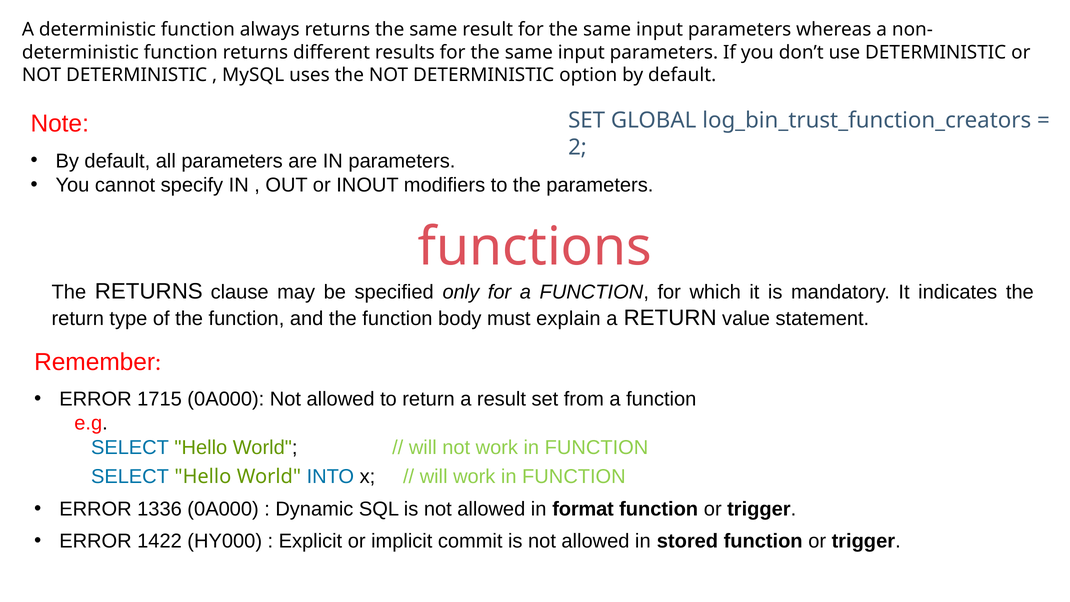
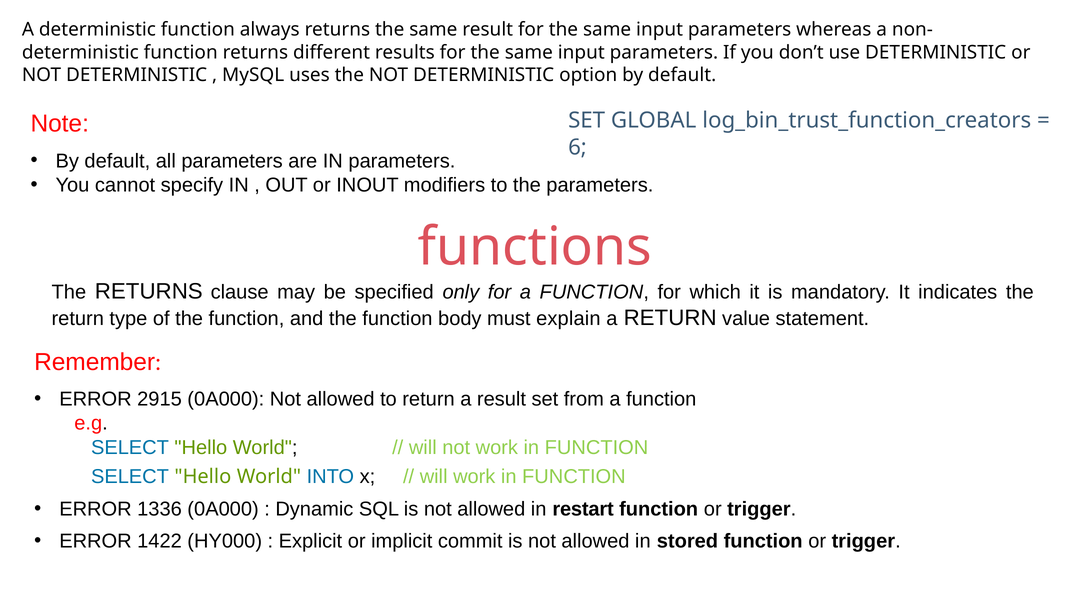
2: 2 -> 6
1715: 1715 -> 2915
format: format -> restart
